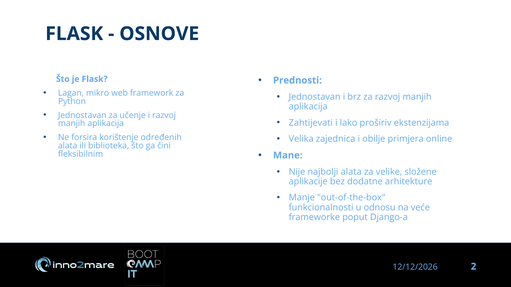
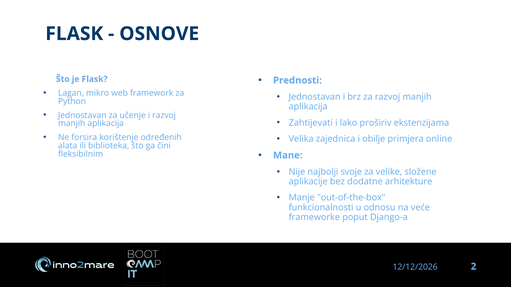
najbolji alata: alata -> svoje
